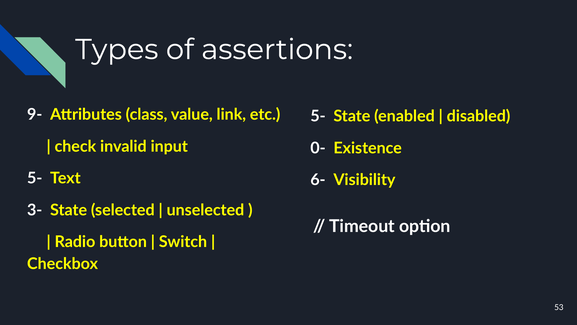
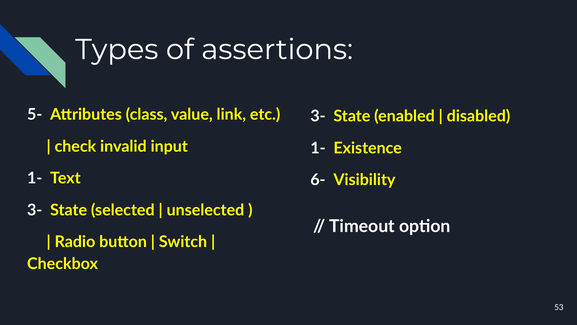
9-: 9- -> 5-
5- at (318, 116): 5- -> 3-
0- at (318, 148): 0- -> 1-
5- at (35, 178): 5- -> 1-
